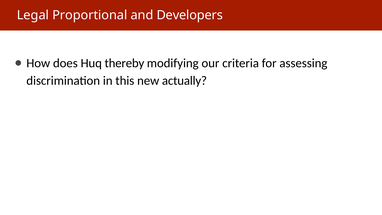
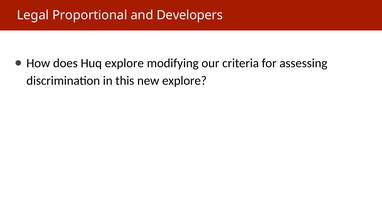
Huq thereby: thereby -> explore
new actually: actually -> explore
